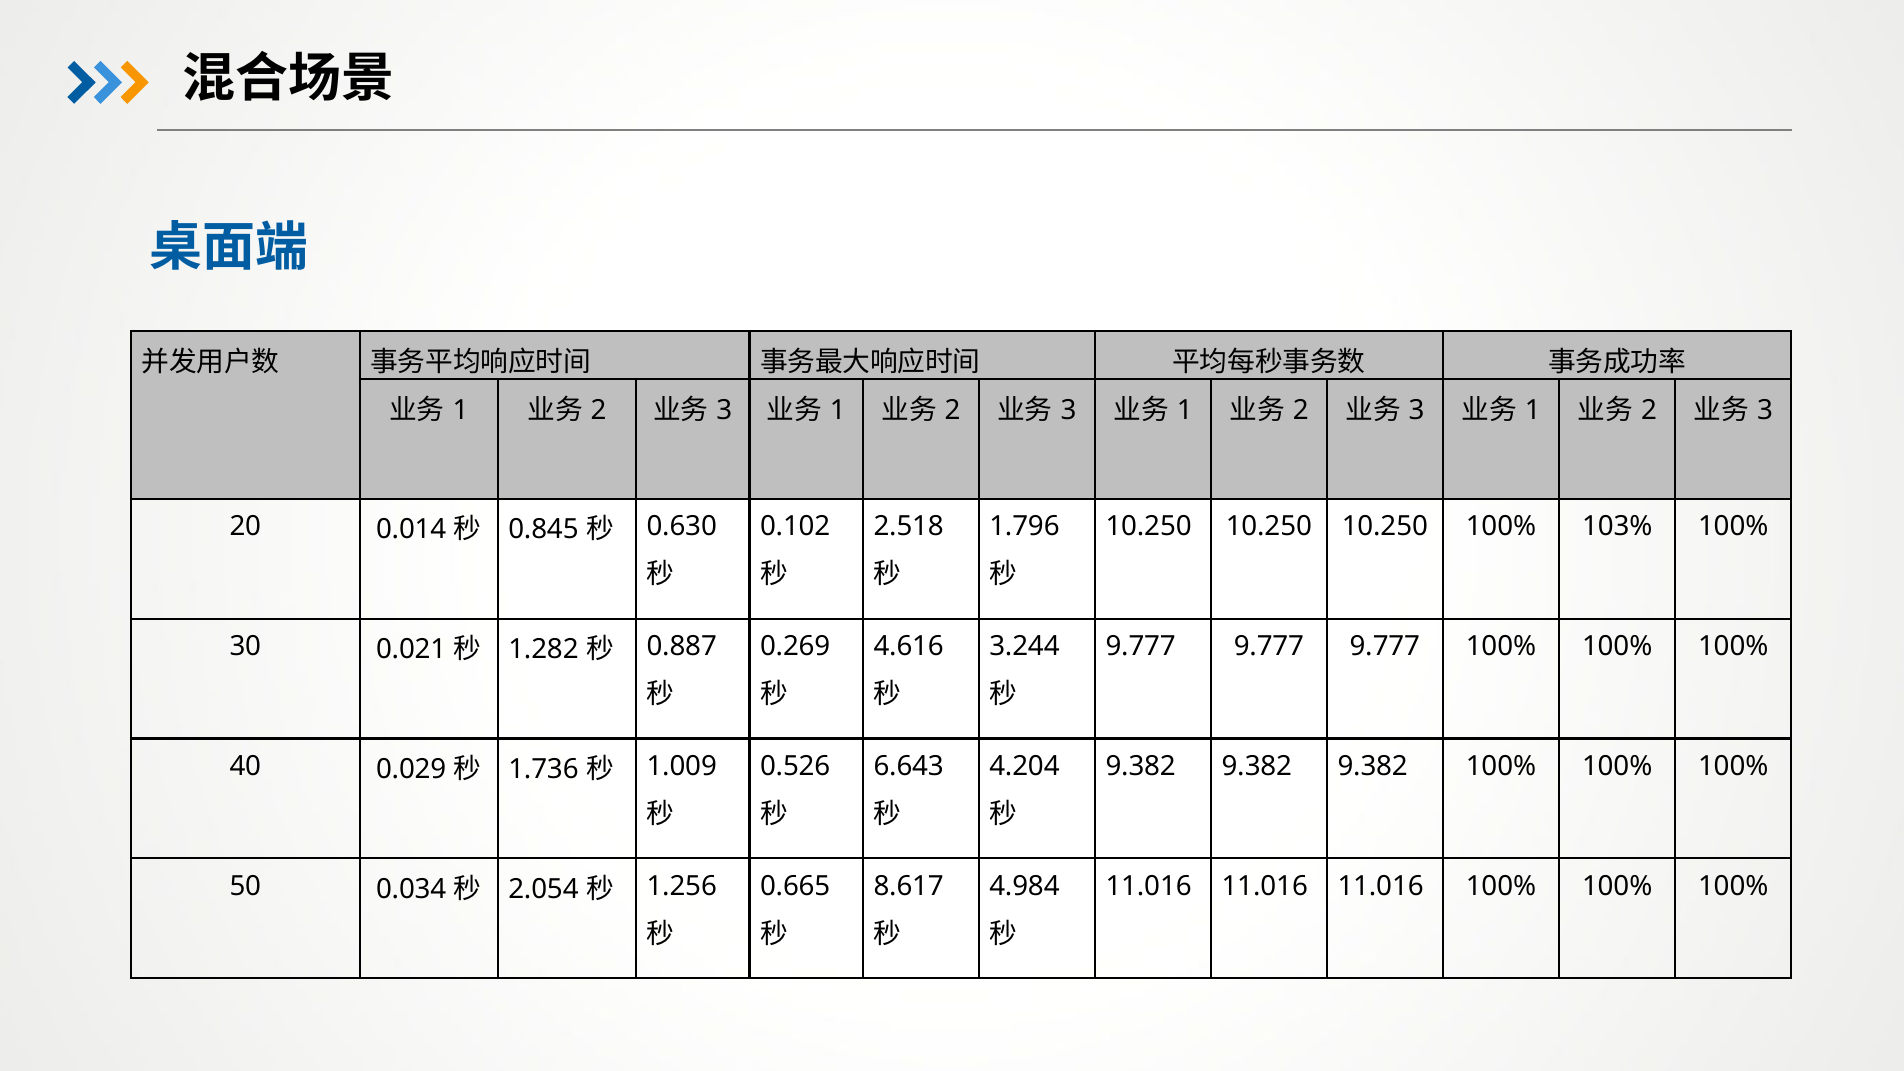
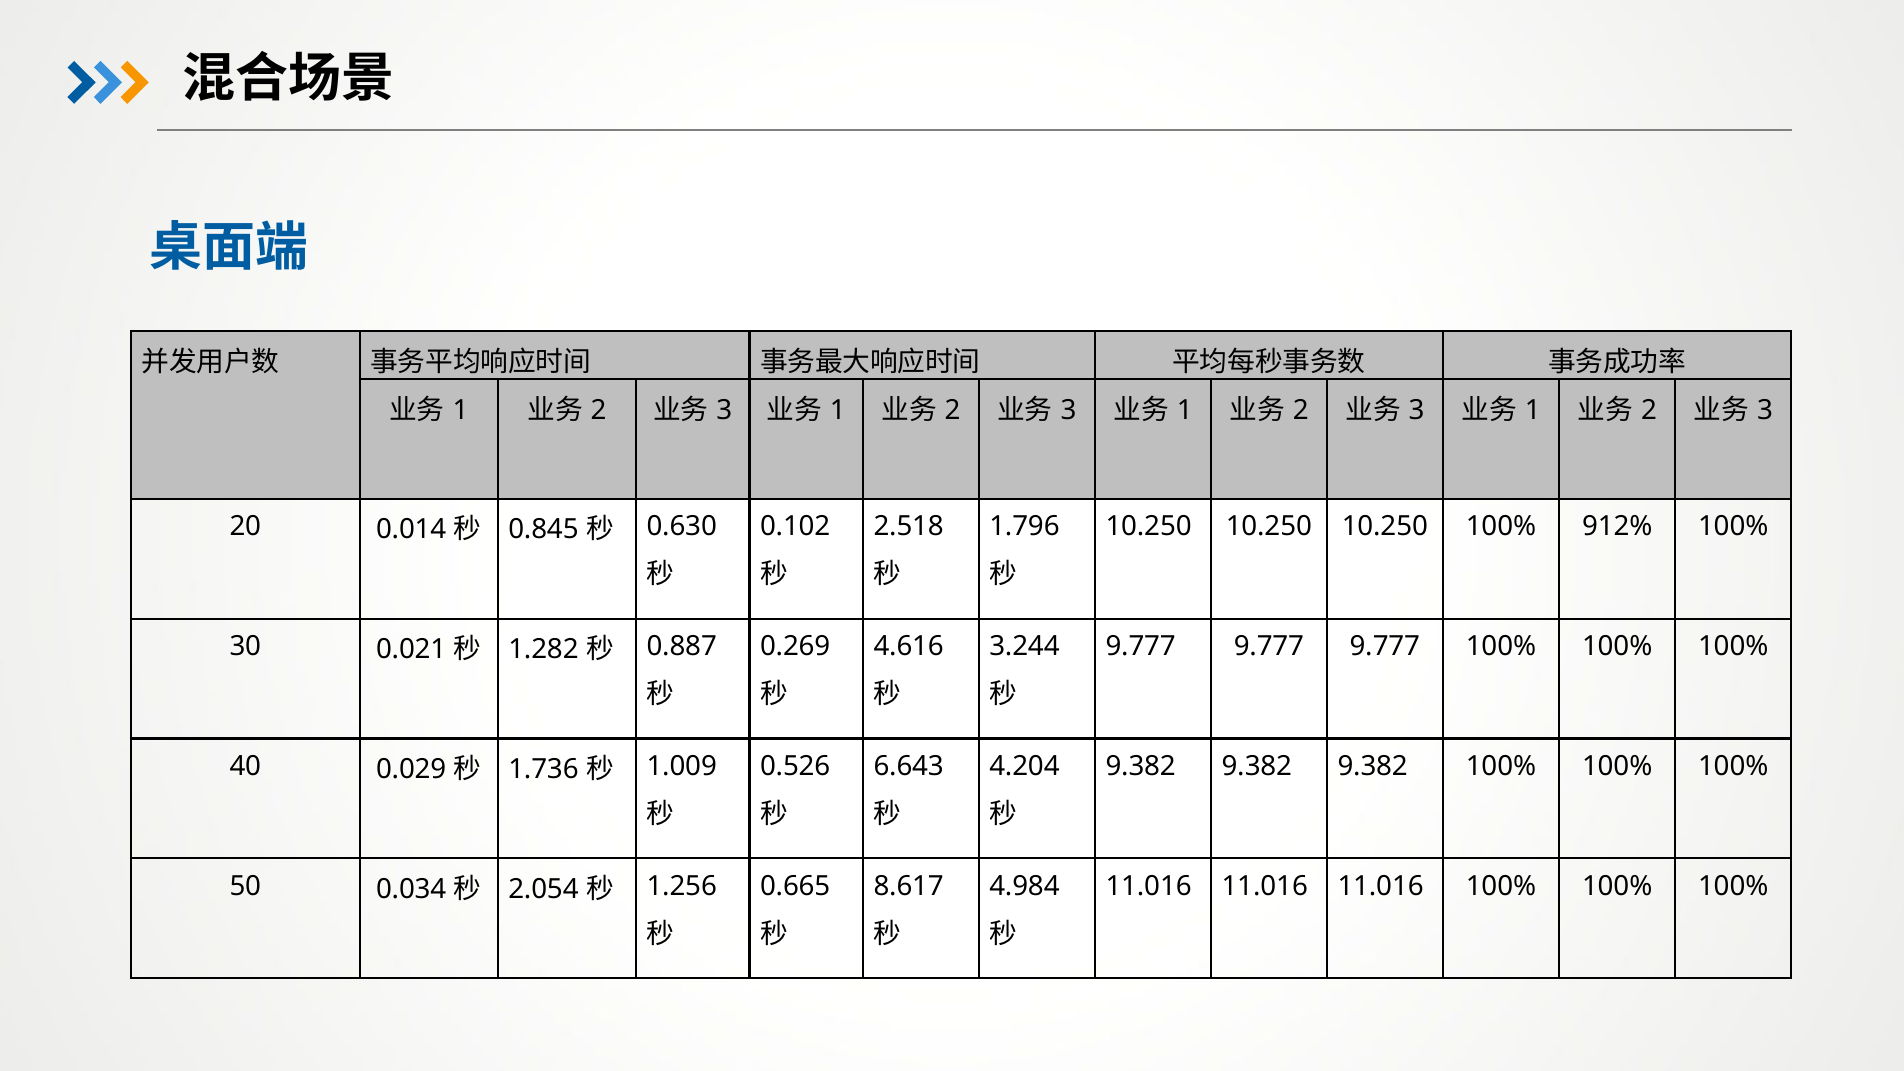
103%: 103% -> 912%
